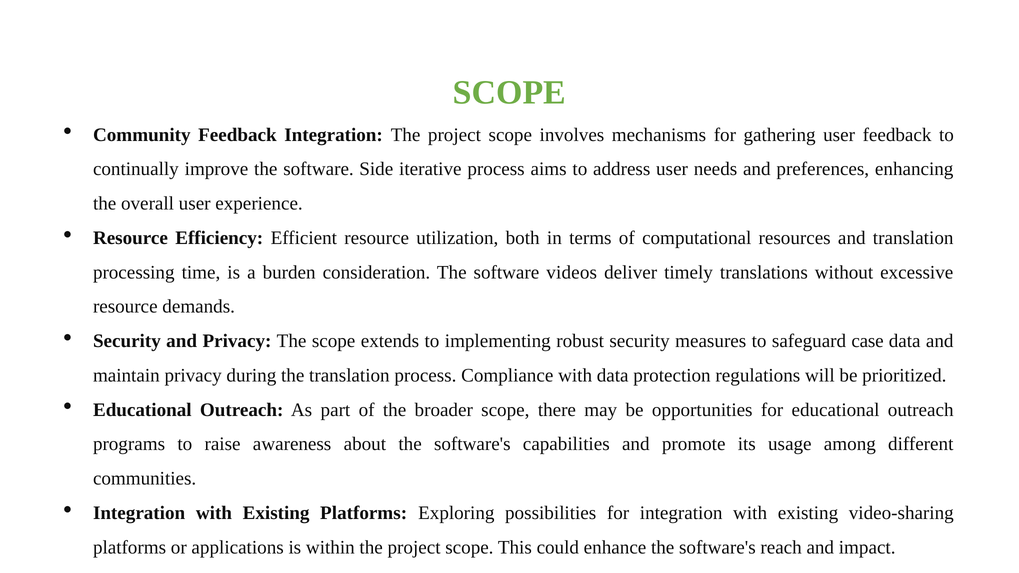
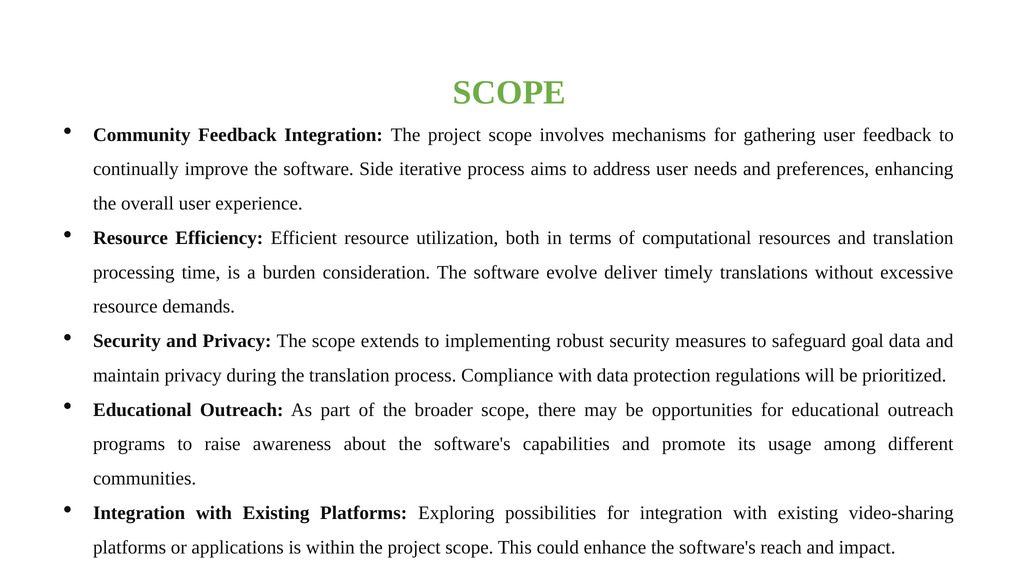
videos: videos -> evolve
case: case -> goal
